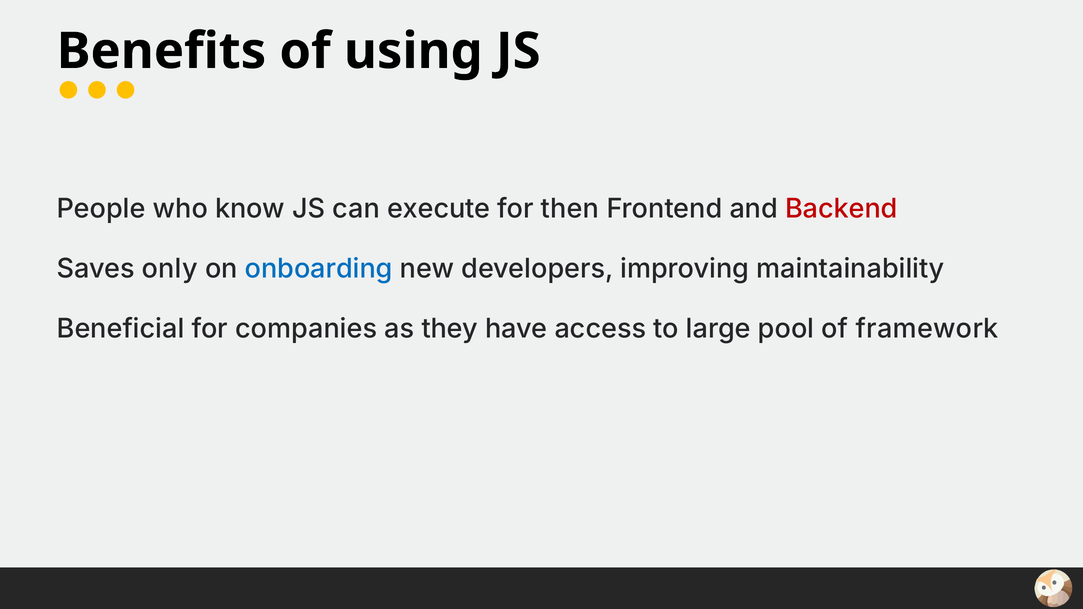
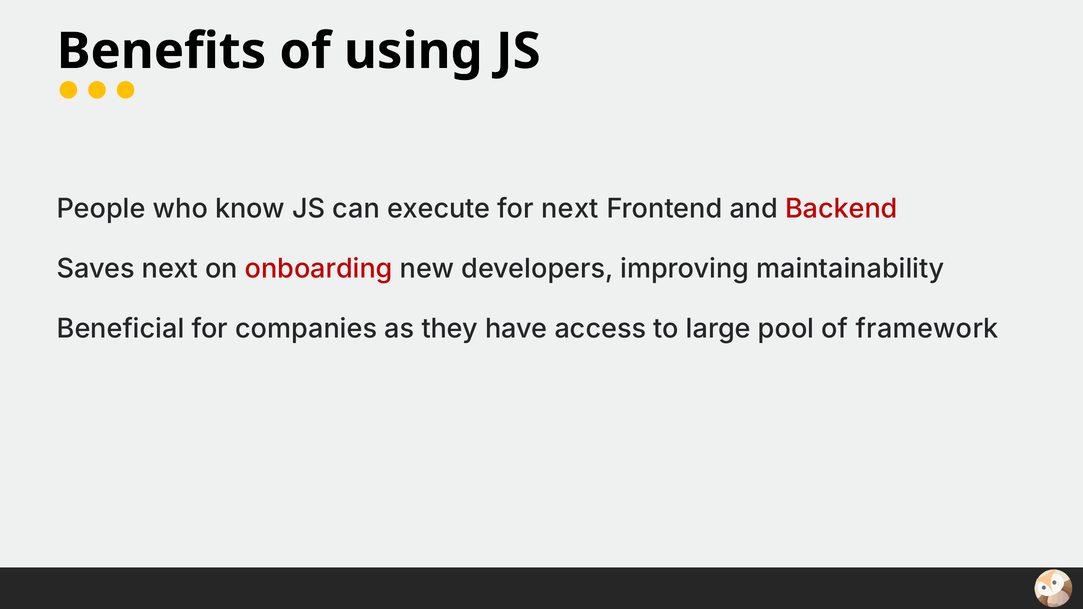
for then: then -> next
Saves only: only -> next
onboarding colour: blue -> red
